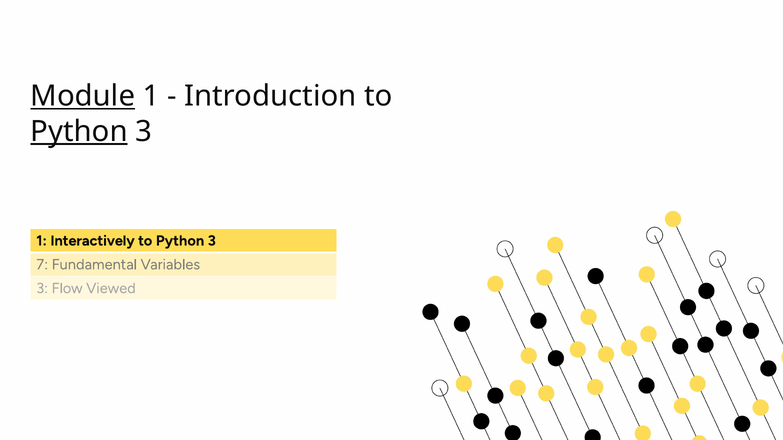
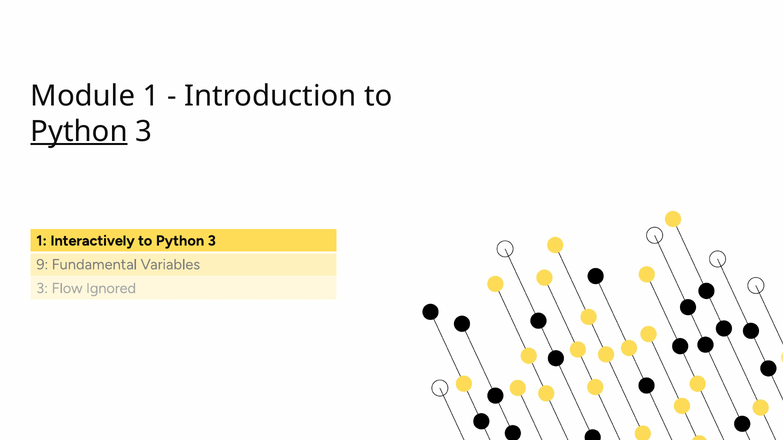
Module underline: present -> none
7: 7 -> 9
Viewed: Viewed -> Ignored
